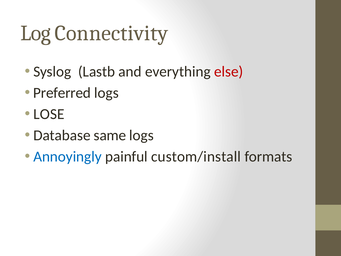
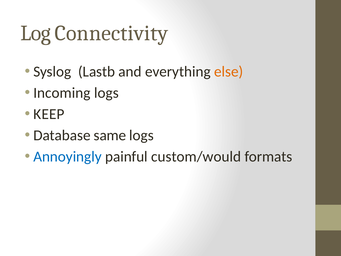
else colour: red -> orange
Preferred: Preferred -> Incoming
LOSE: LOSE -> KEEP
custom/install: custom/install -> custom/would
